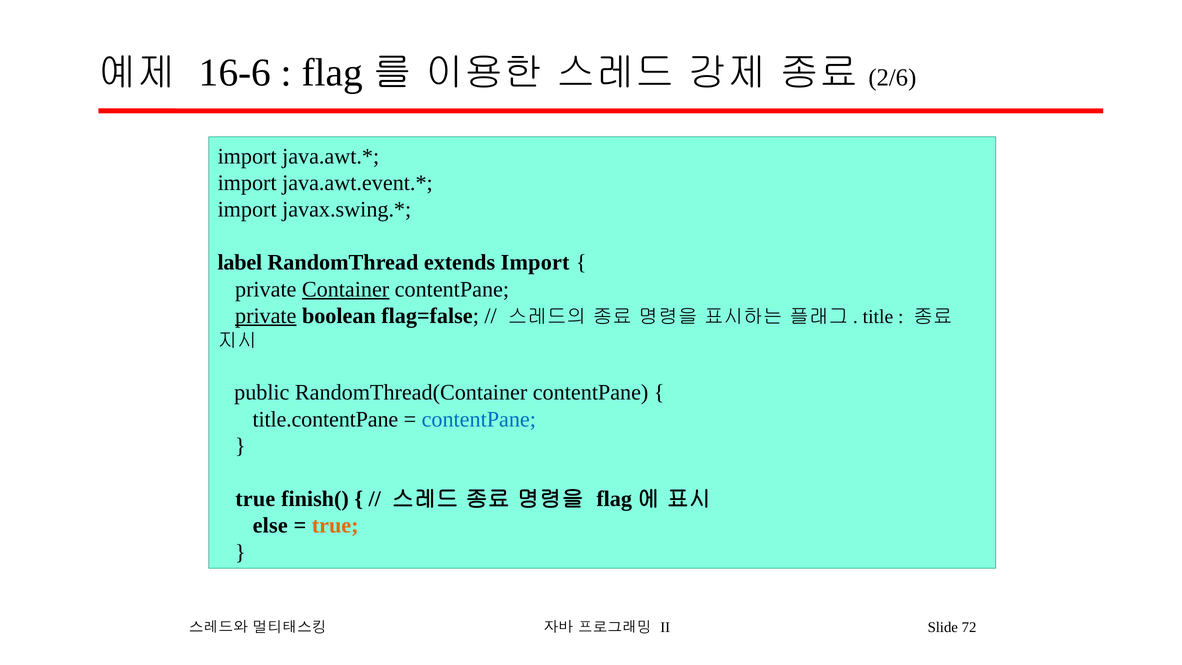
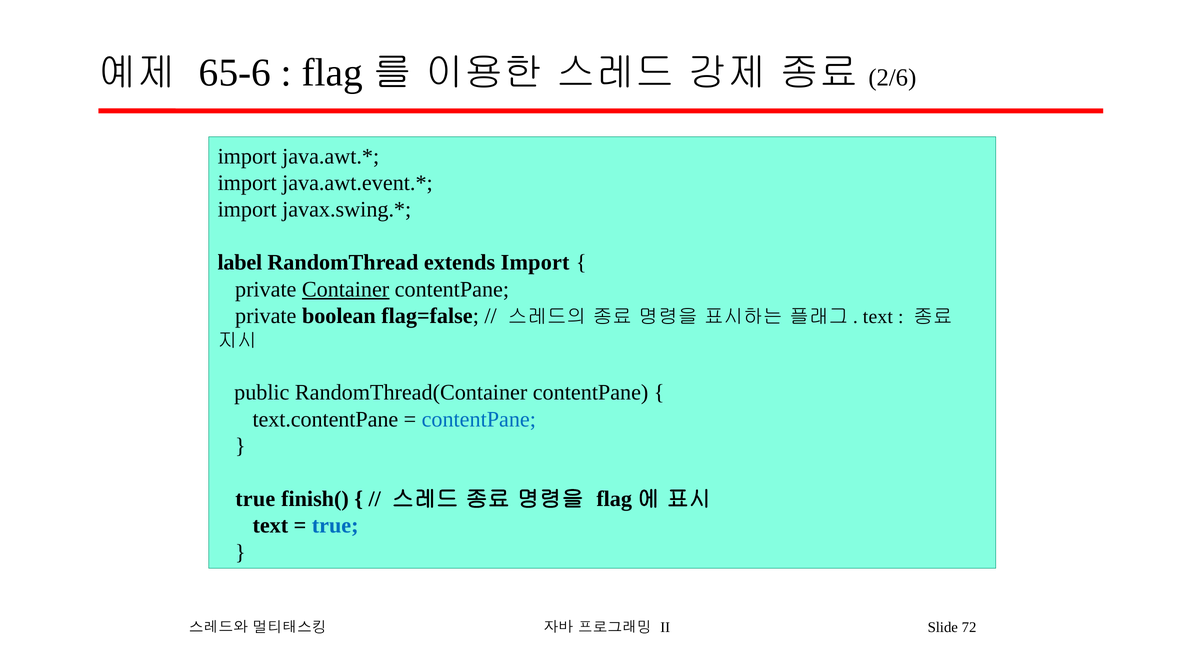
16-6: 16-6 -> 65-6
private at (266, 316) underline: present -> none
title at (878, 317): title -> text
title.contentPane: title.contentPane -> text.contentPane
else at (270, 526): else -> text
true at (335, 526) colour: orange -> blue
